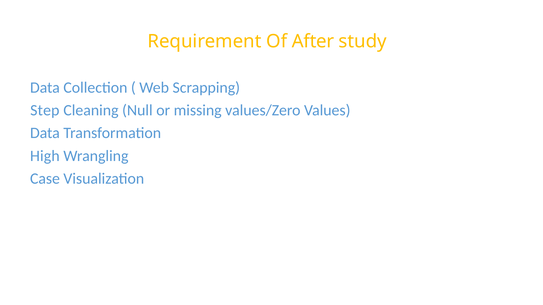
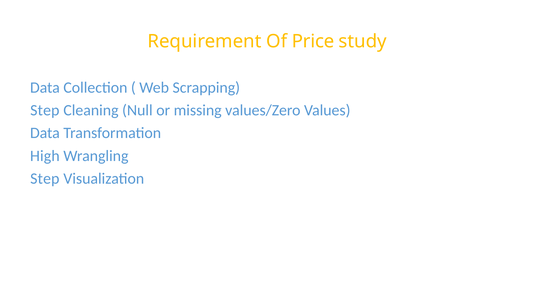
After: After -> Price
Case at (45, 179): Case -> Step
